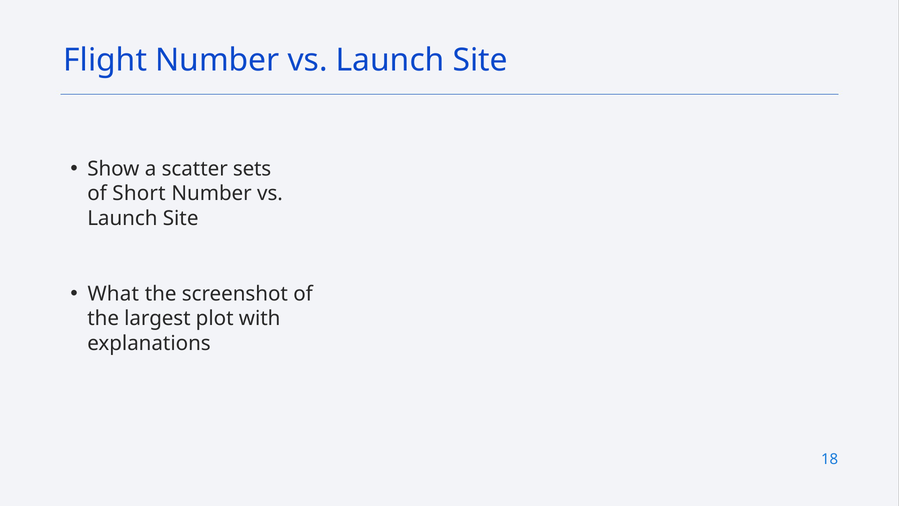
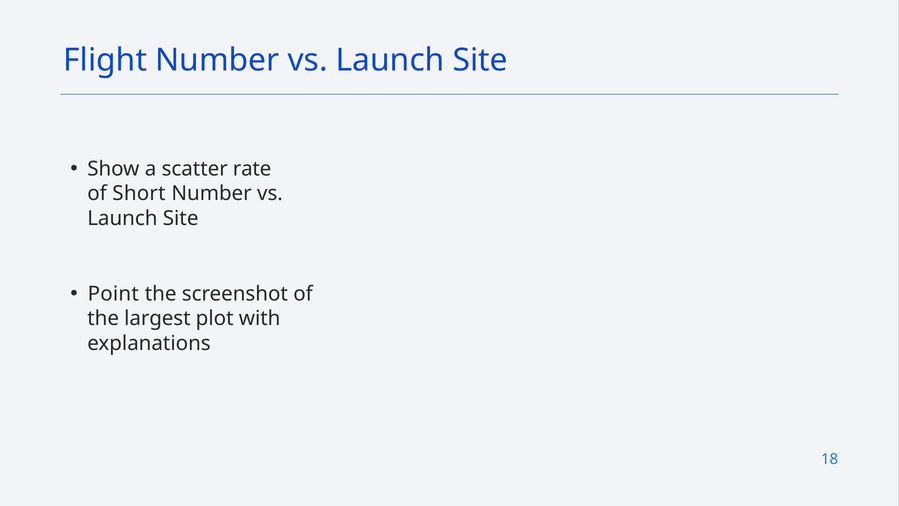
sets: sets -> rate
What: What -> Point
